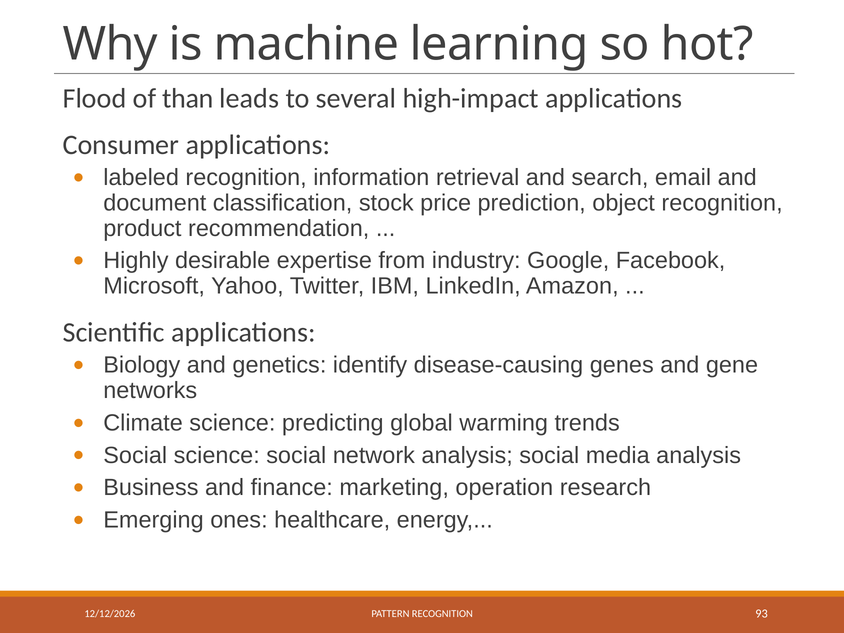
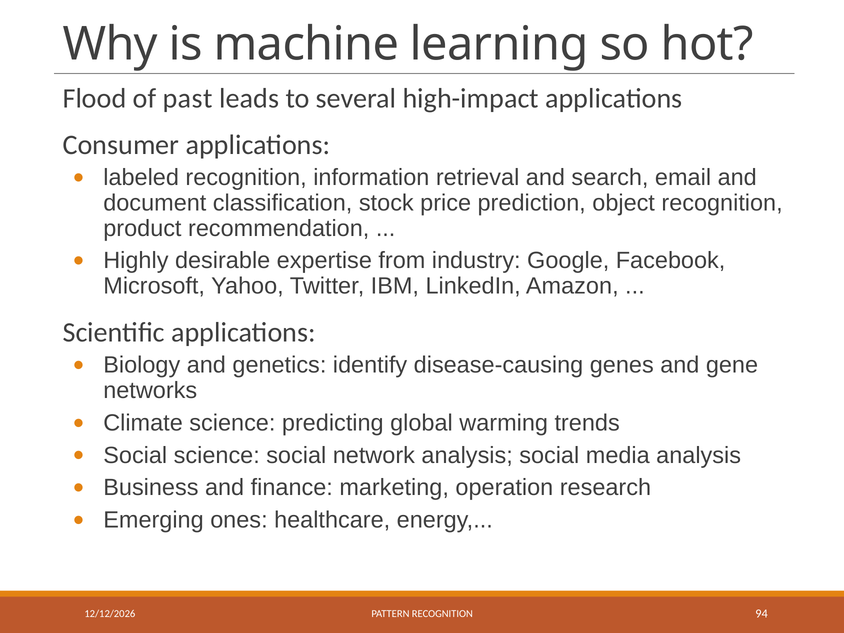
than: than -> past
93: 93 -> 94
